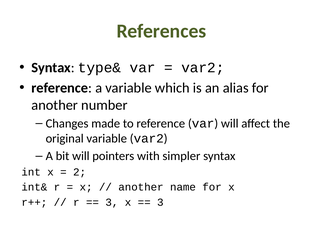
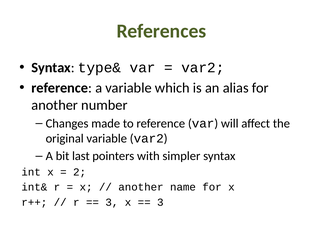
bit will: will -> last
